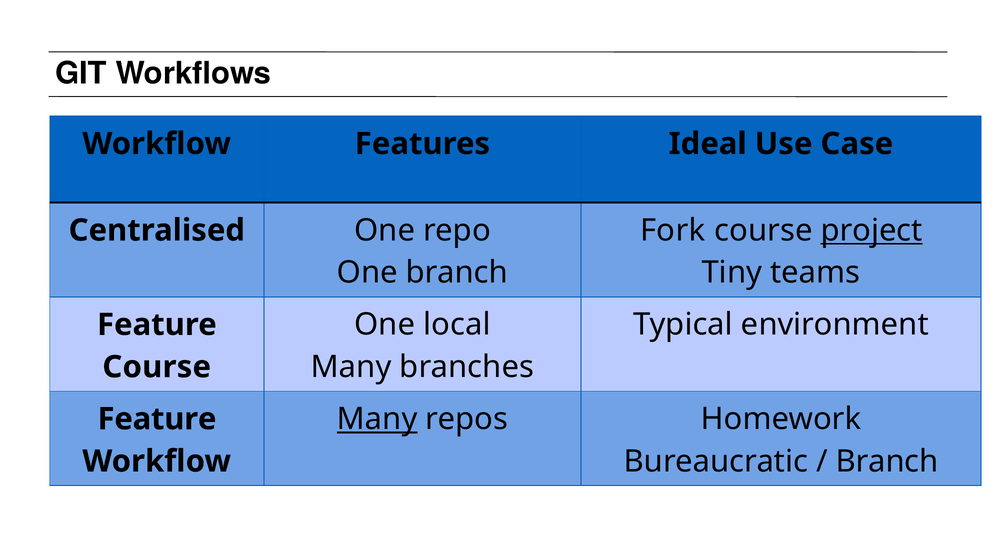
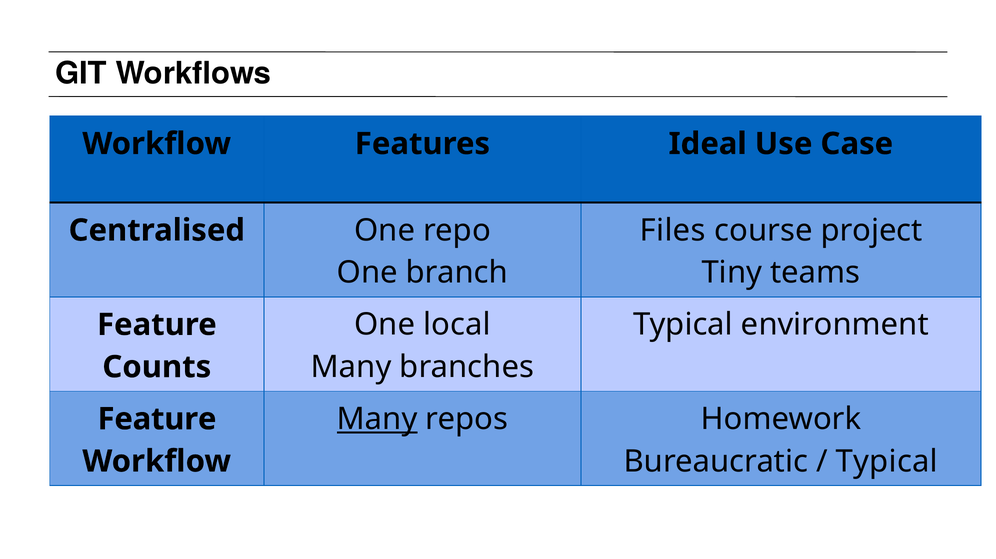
Fork: Fork -> Files
project underline: present -> none
Course at (157, 367): Course -> Counts
Branch at (887, 462): Branch -> Typical
